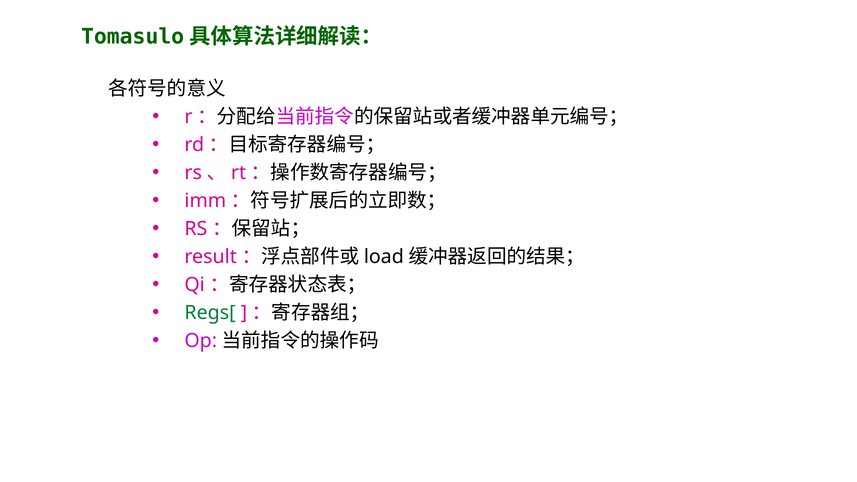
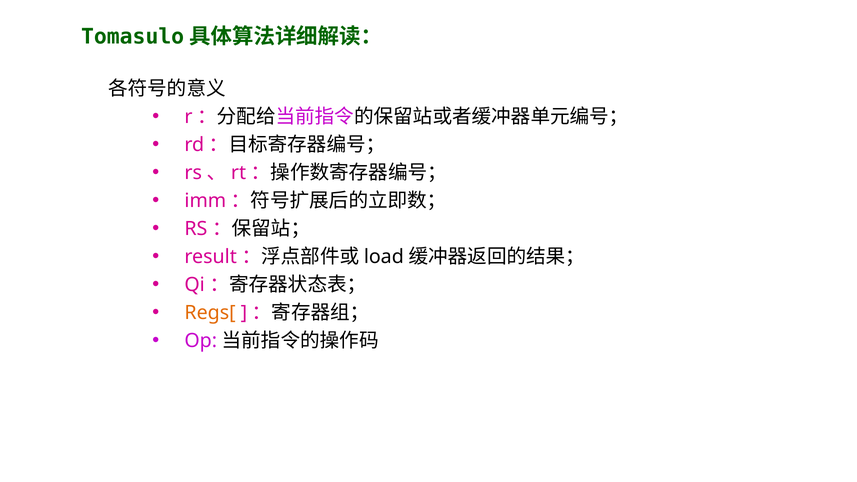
Regs[ colour: green -> orange
